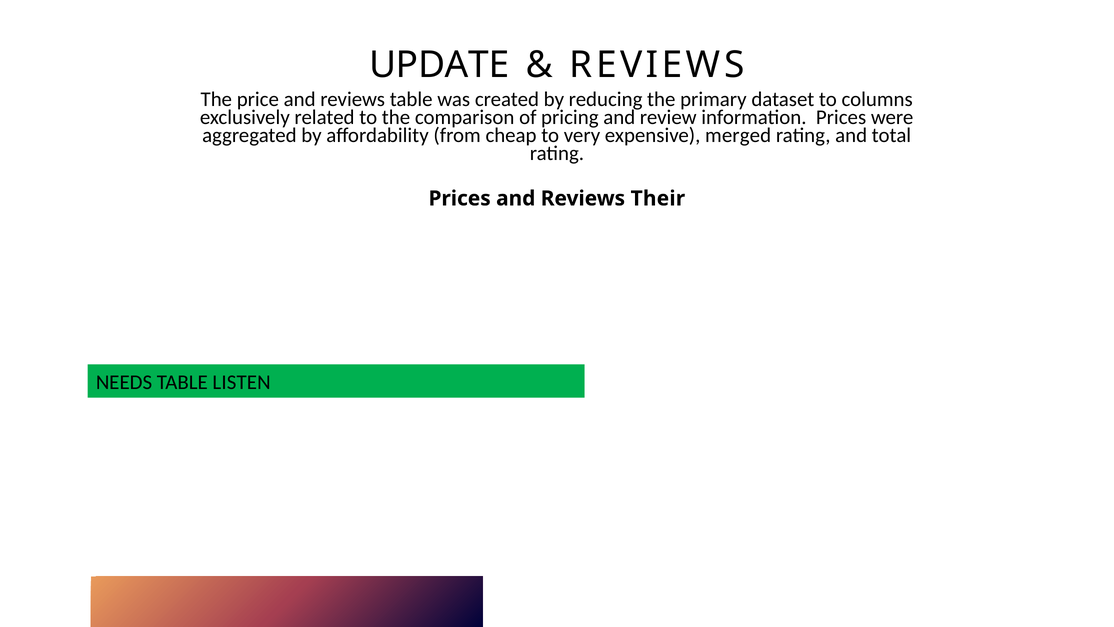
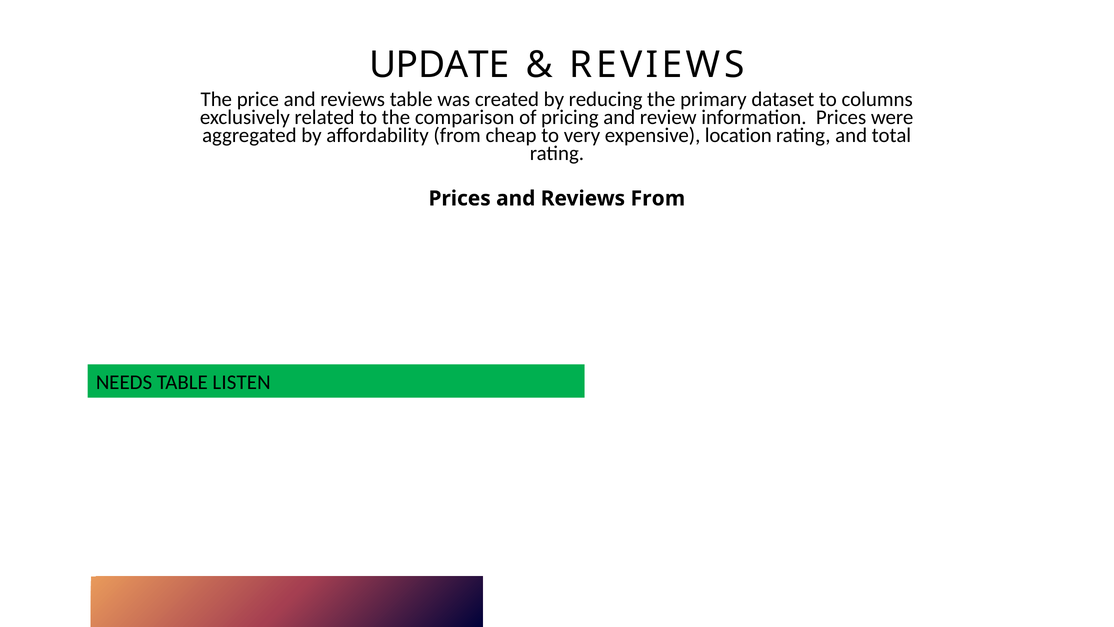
merged: merged -> location
Reviews Their: Their -> From
